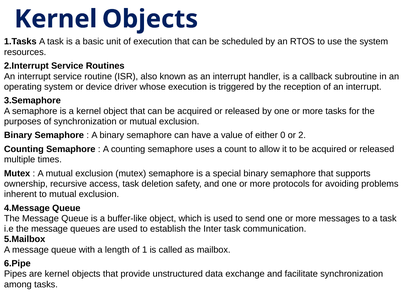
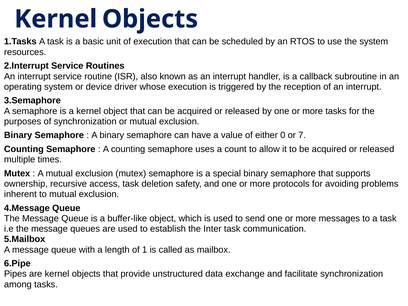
2: 2 -> 7
